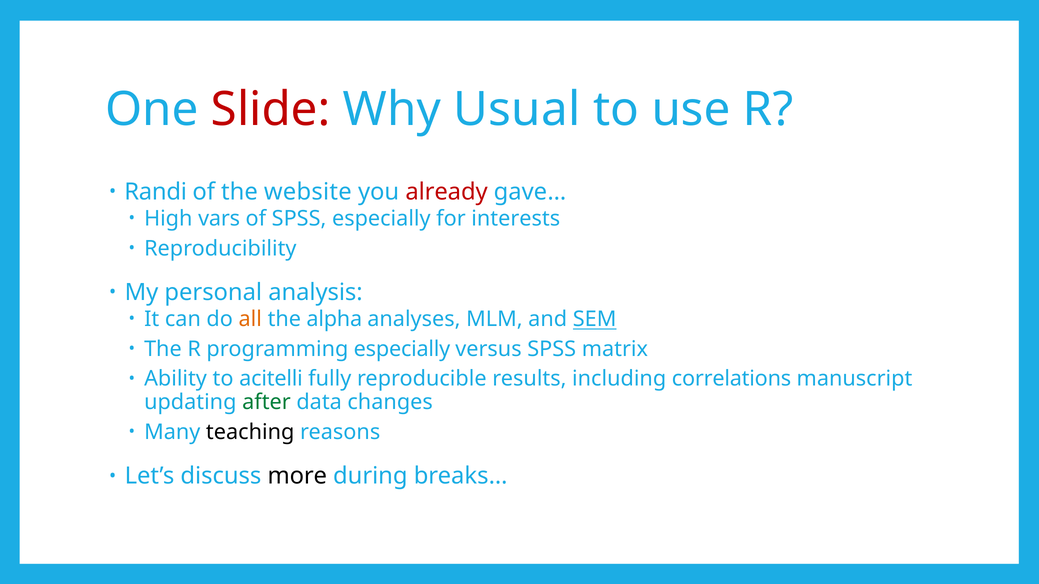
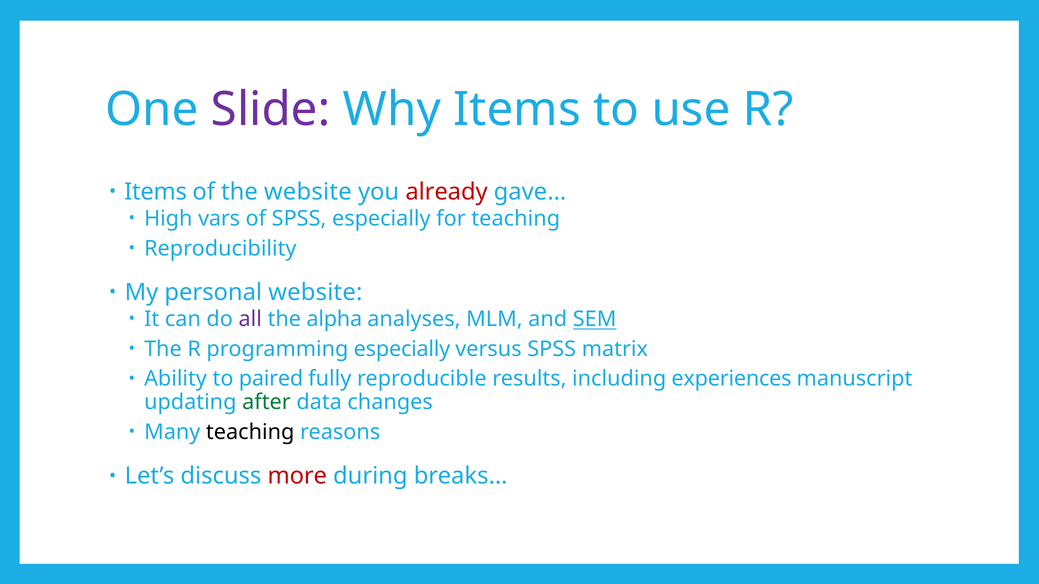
Slide colour: red -> purple
Why Usual: Usual -> Items
Randi at (156, 192): Randi -> Items
for interests: interests -> teaching
personal analysis: analysis -> website
all colour: orange -> purple
acitelli: acitelli -> paired
correlations: correlations -> experiences
more colour: black -> red
